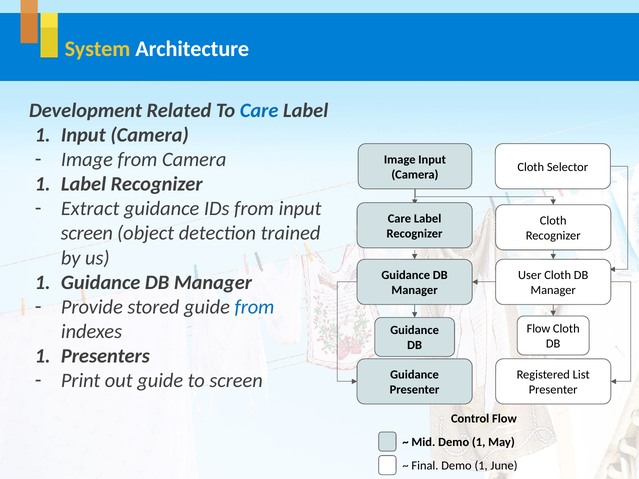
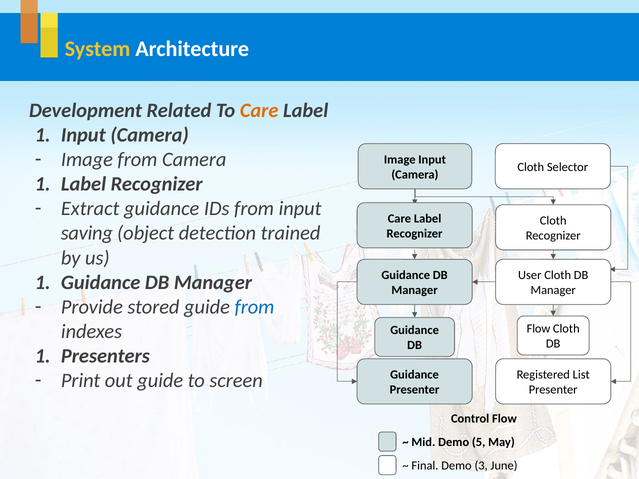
Care at (259, 111) colour: blue -> orange
screen at (87, 233): screen -> saving
Mid Demo 1: 1 -> 5
Final Demo 1: 1 -> 3
